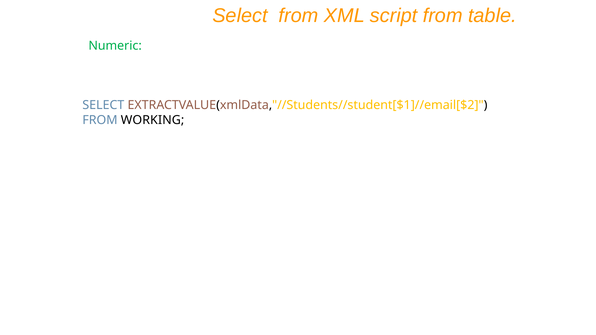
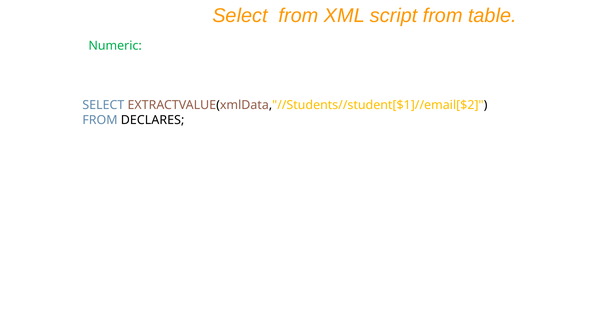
WORKING: WORKING -> DECLARES
